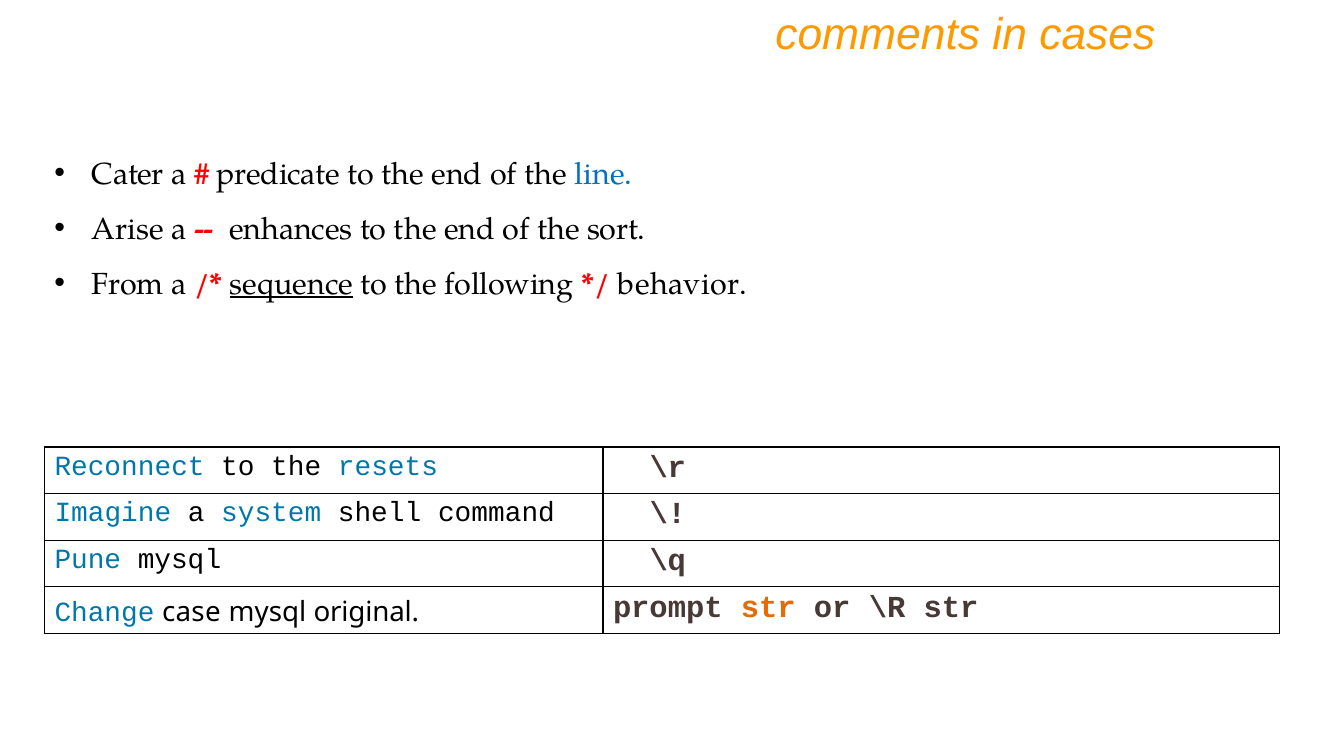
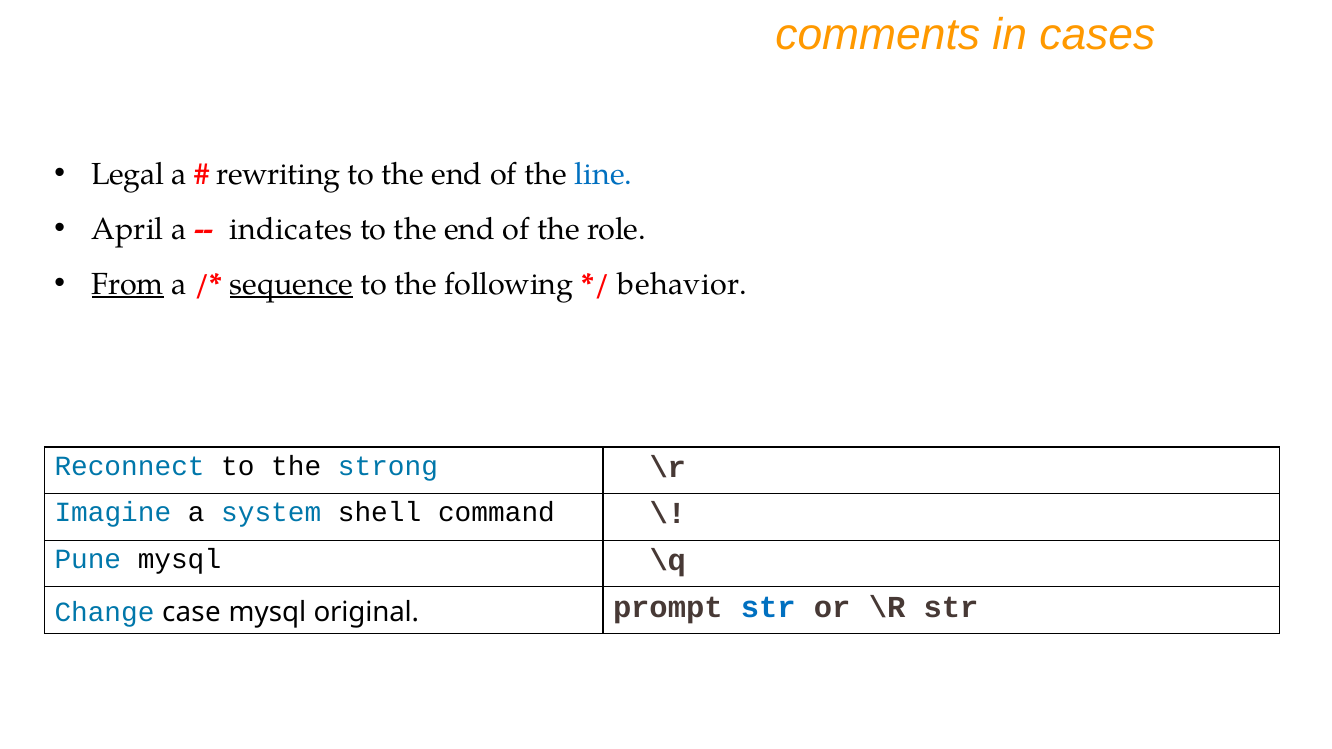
Cater: Cater -> Legal
predicate: predicate -> rewriting
Arise: Arise -> April
enhances: enhances -> indicates
sort: sort -> role
From underline: none -> present
resets: resets -> strong
str at (768, 607) colour: orange -> blue
